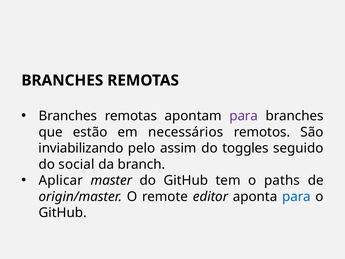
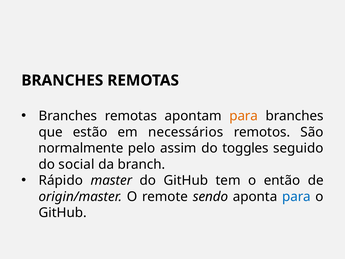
para at (244, 116) colour: purple -> orange
inviabilizando: inviabilizando -> normalmente
Aplicar: Aplicar -> Rápido
paths: paths -> então
editor: editor -> sendo
